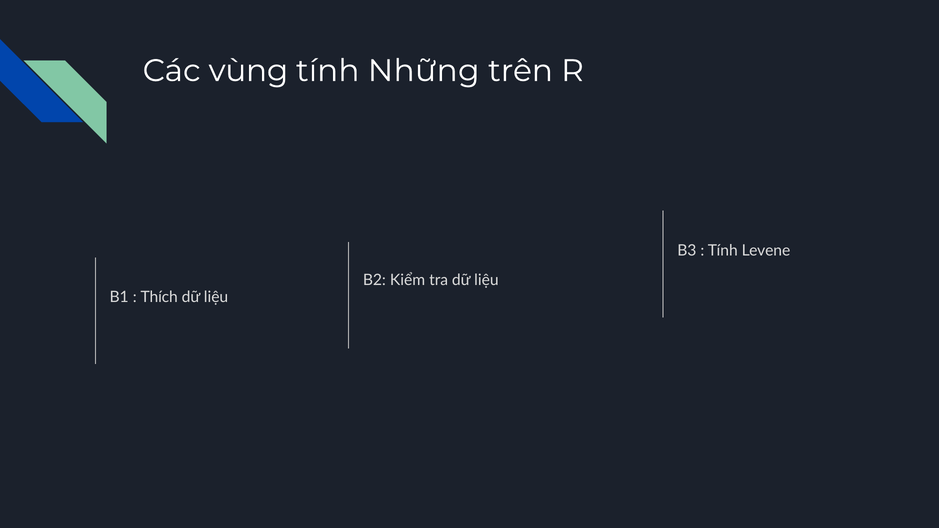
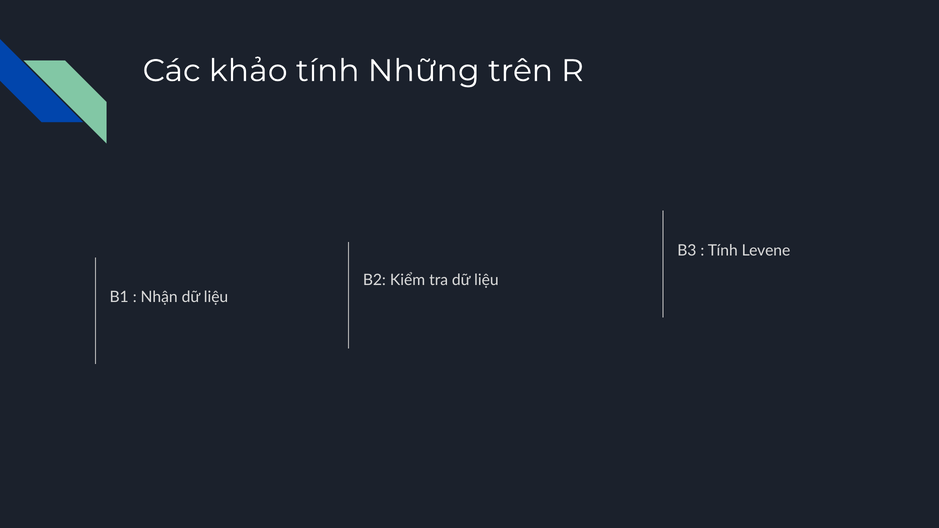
vùng: vùng -> khảo
Thích: Thích -> Nhận
